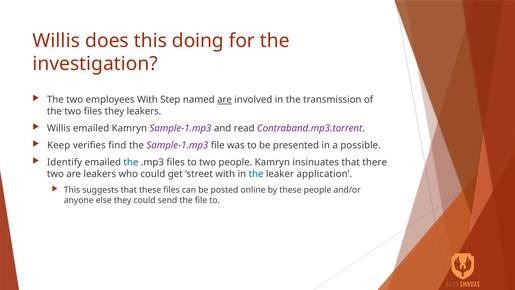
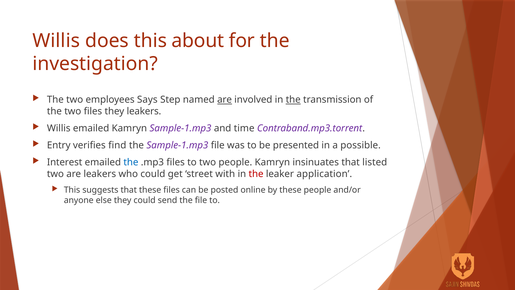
doing: doing -> about
employees With: With -> Says
the at (293, 100) underline: none -> present
read: read -> time
Keep: Keep -> Entry
Identify: Identify -> Interest
there: there -> listed
the at (256, 174) colour: blue -> red
